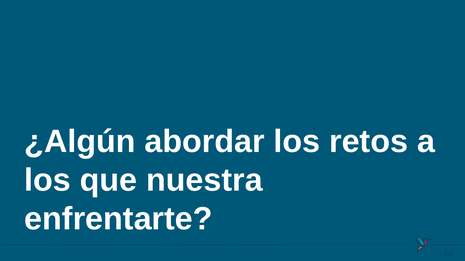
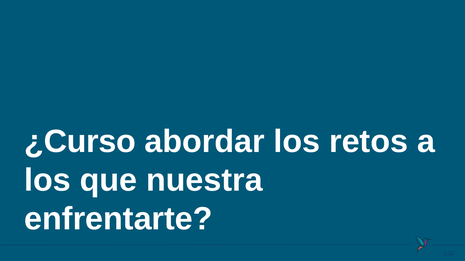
¿Algún: ¿Algún -> ¿Curso
